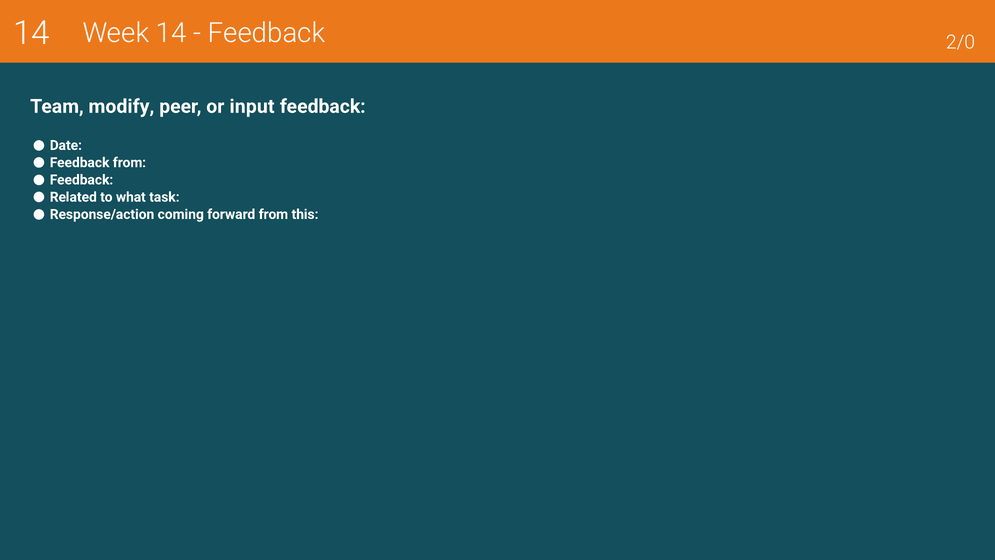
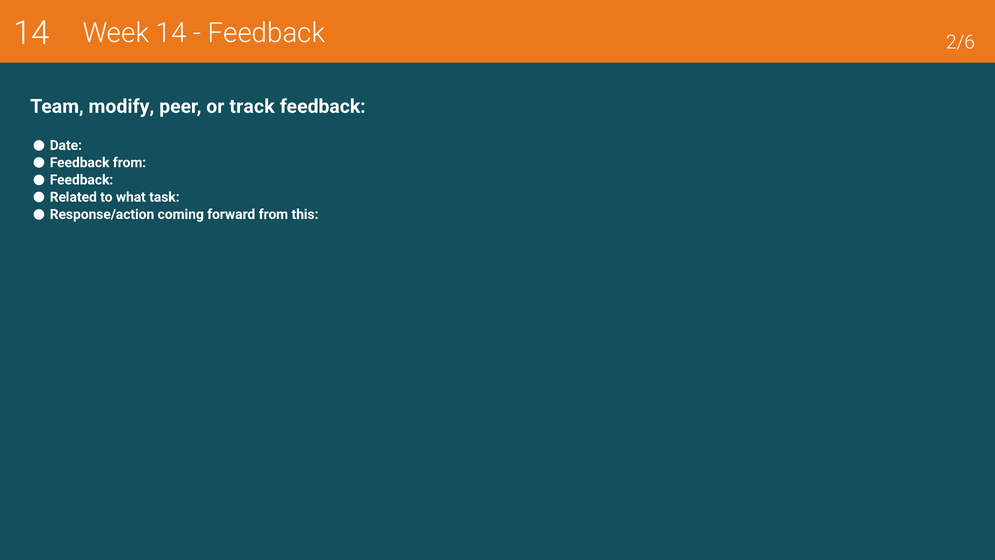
2/0: 2/0 -> 2/6
input: input -> track
